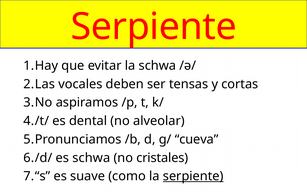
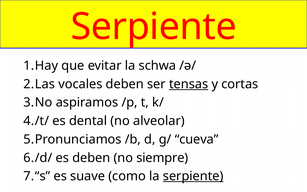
tensas underline: none -> present
es schwa: schwa -> deben
cristales: cristales -> siempre
